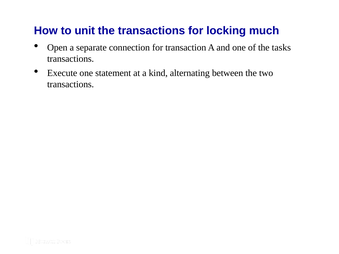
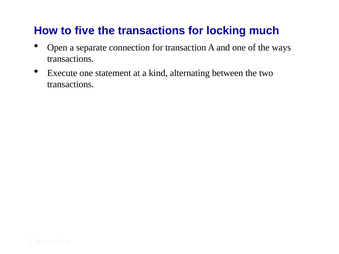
unit: unit -> five
tasks: tasks -> ways
